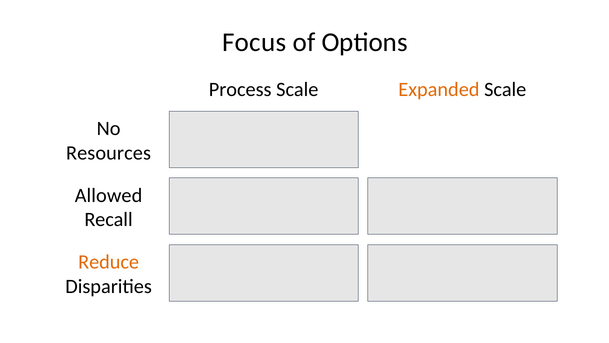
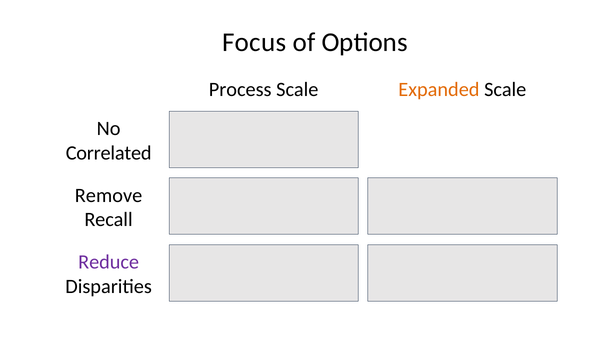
Resources: Resources -> Correlated
Allowed: Allowed -> Remove
Reduce colour: orange -> purple
